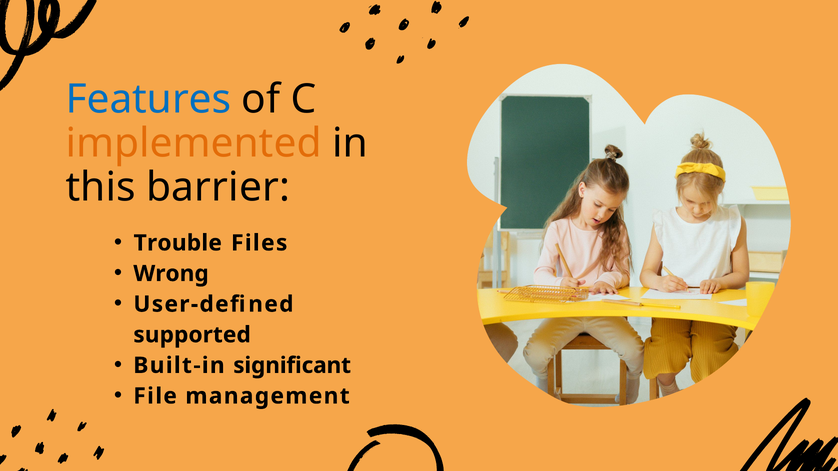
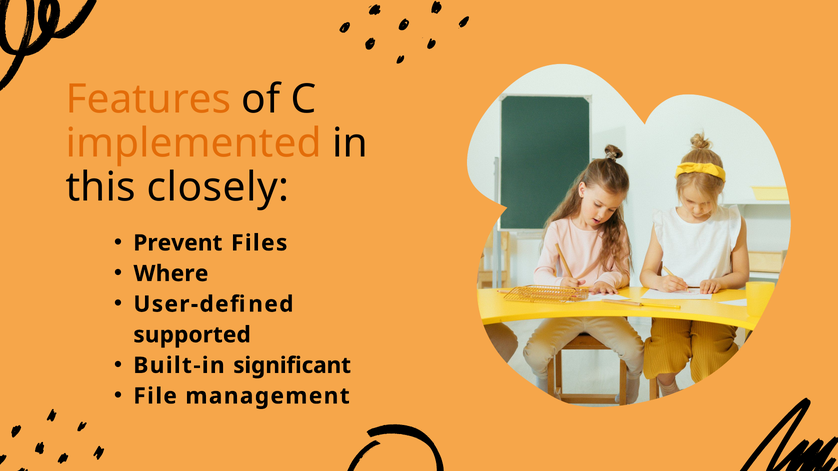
Features colour: blue -> orange
barrier: barrier -> closely
Trouble: Trouble -> Prevent
Wrong: Wrong -> Where
